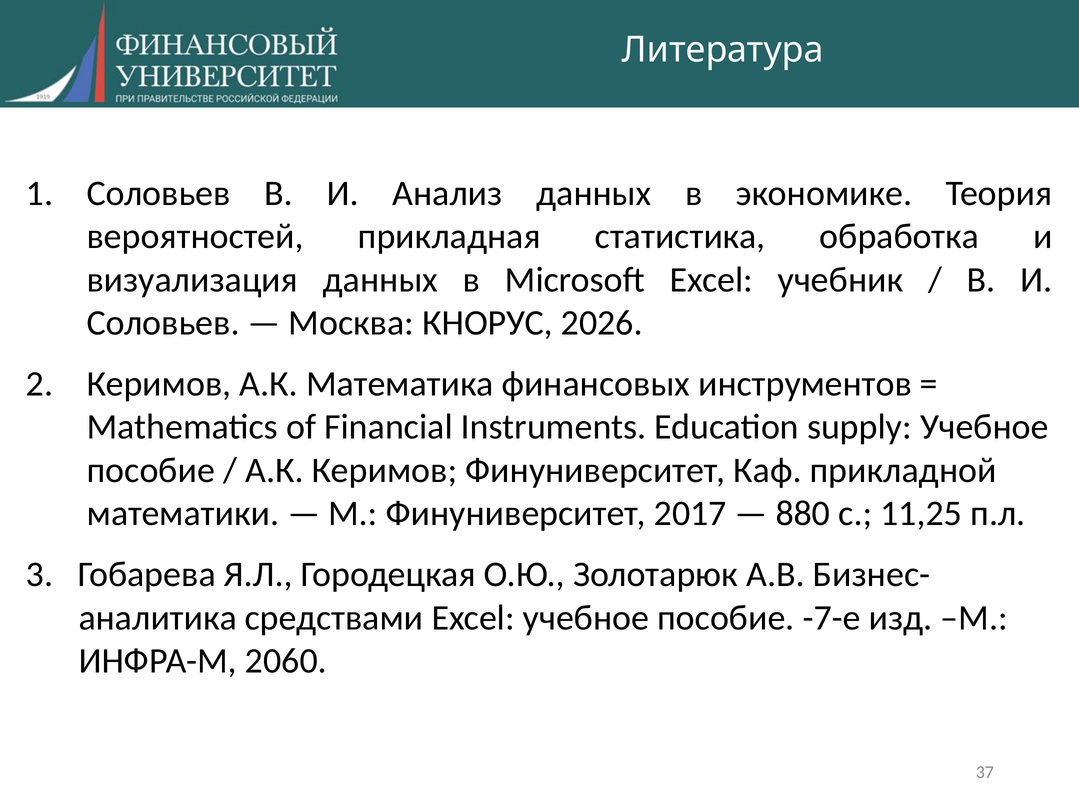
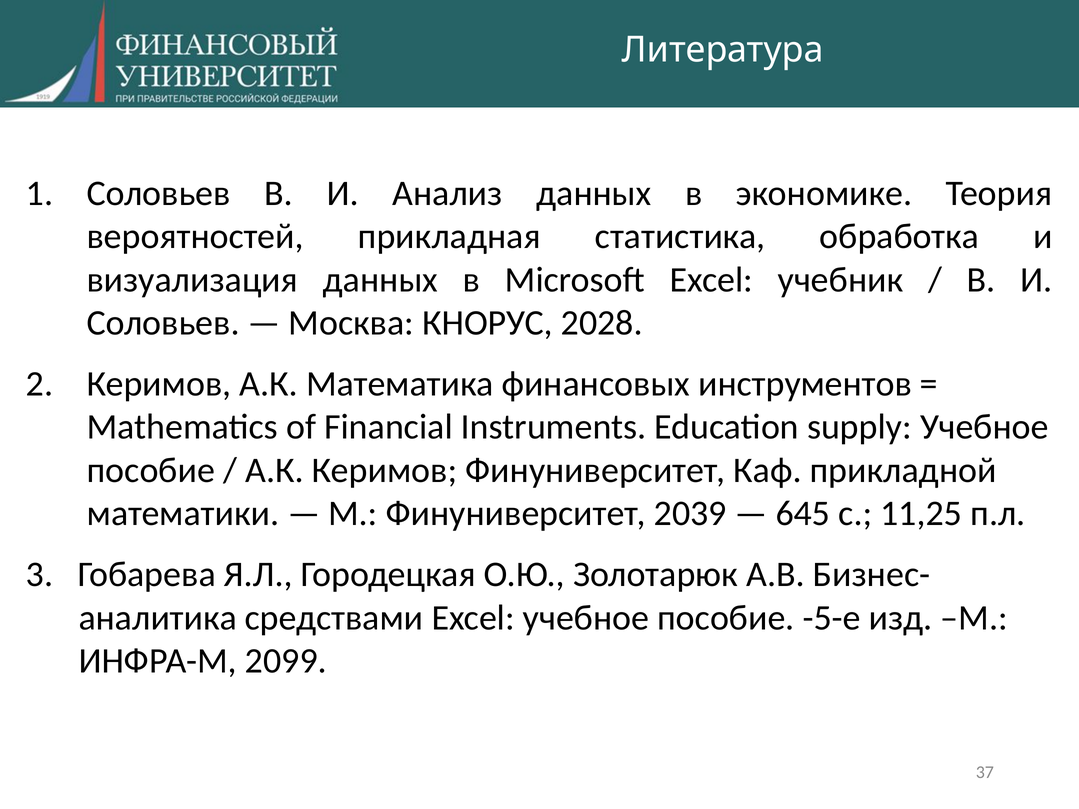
2026: 2026 -> 2028
2017: 2017 -> 2039
880: 880 -> 645
-7-е: -7-е -> -5-е
2060: 2060 -> 2099
